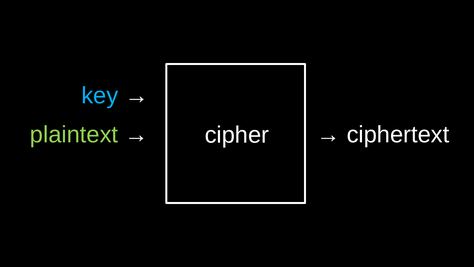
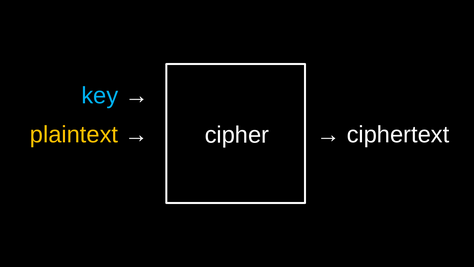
plaintext colour: light green -> yellow
